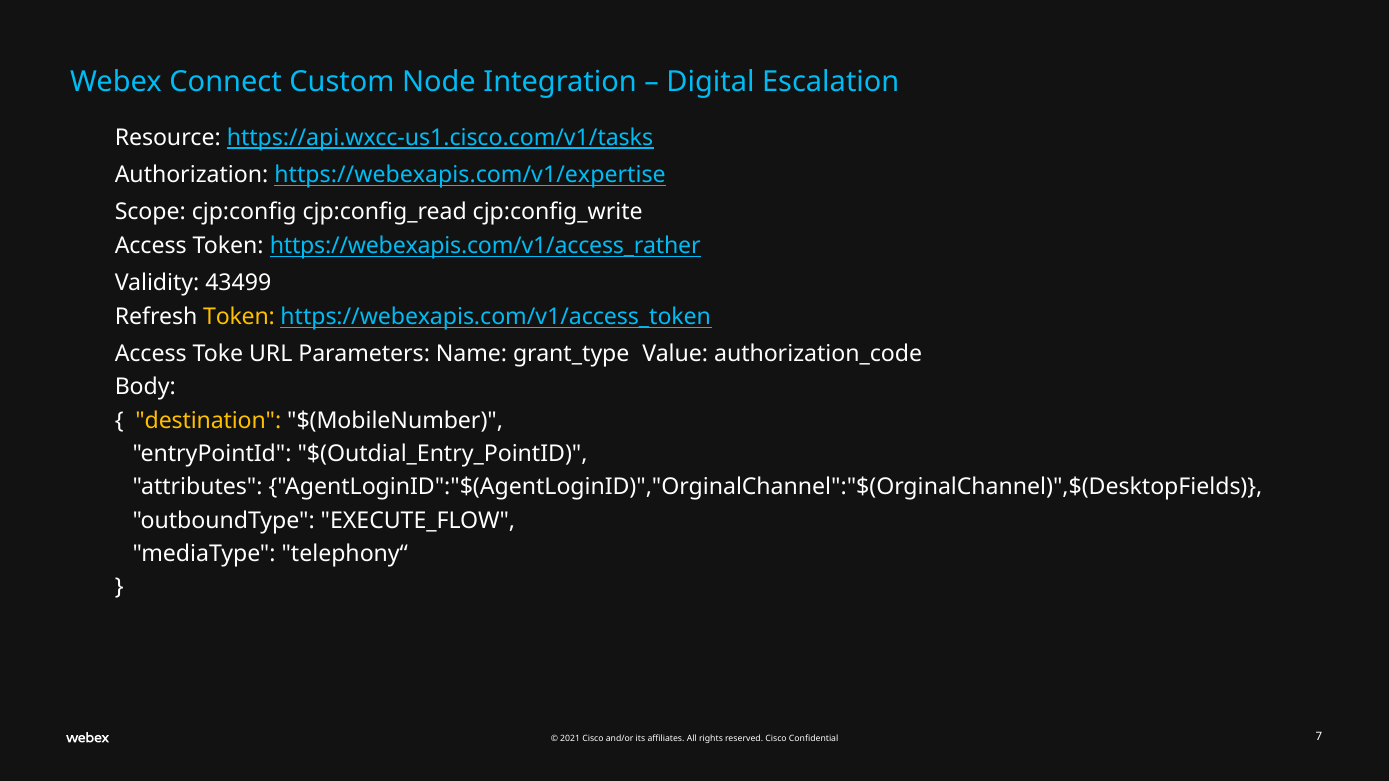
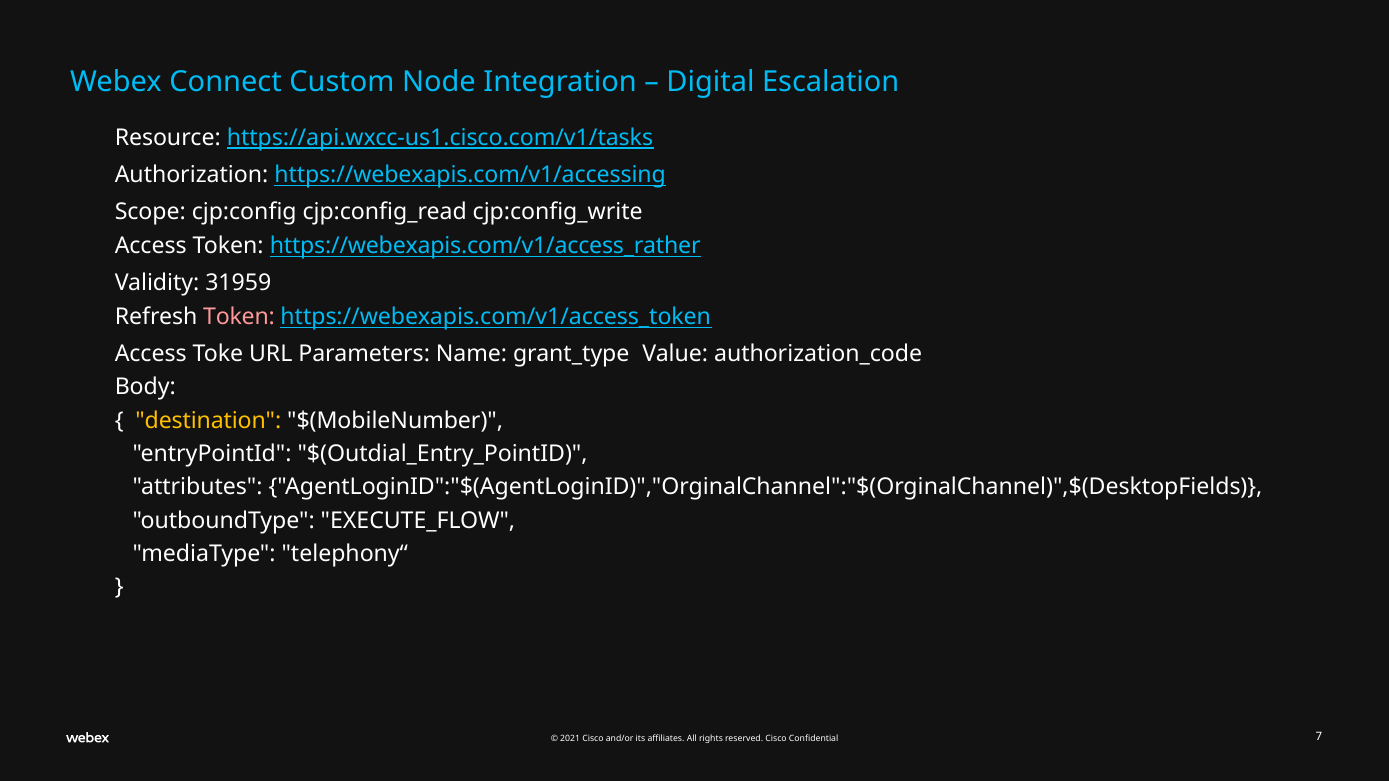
https://webexapis.com/v1/expertise: https://webexapis.com/v1/expertise -> https://webexapis.com/v1/accessing
43499: 43499 -> 31959
Token at (239, 317) colour: yellow -> pink
